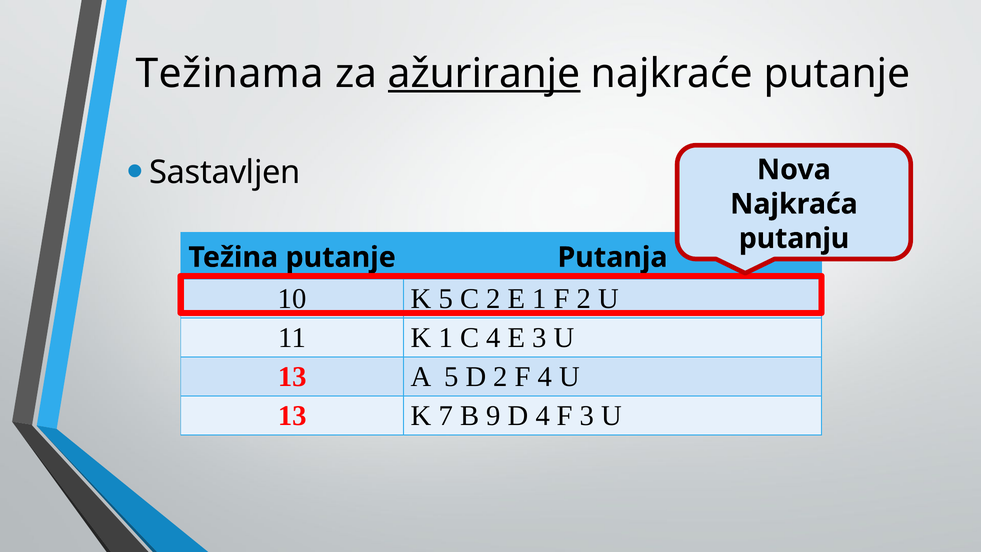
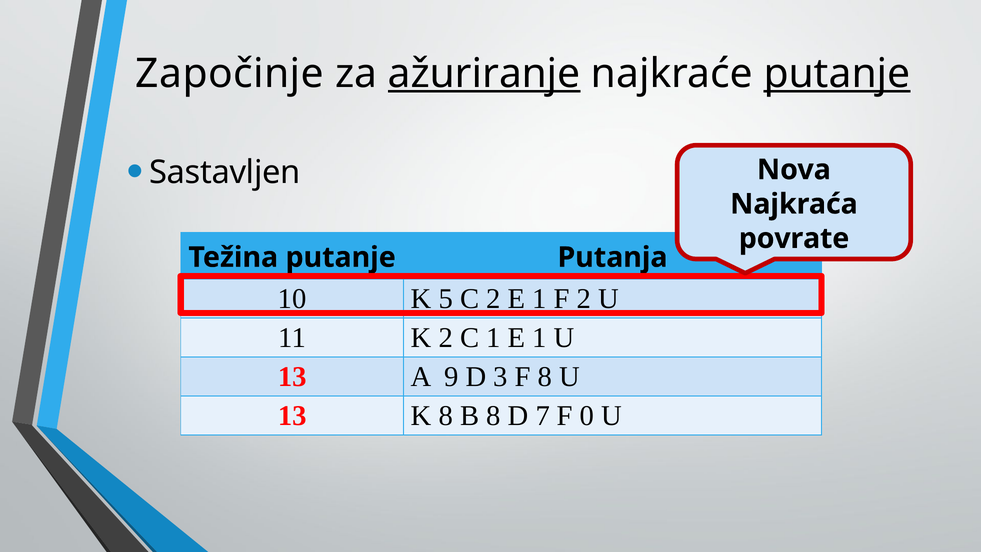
Težinama: Težinama -> Započinje
putanje at (837, 73) underline: none -> present
putanju: putanju -> povrate
K 1: 1 -> 2
C 4: 4 -> 1
3 at (539, 338): 3 -> 1
A 5: 5 -> 9
D 2: 2 -> 3
F 4: 4 -> 8
K 7: 7 -> 8
B 9: 9 -> 8
D 4: 4 -> 7
F 3: 3 -> 0
